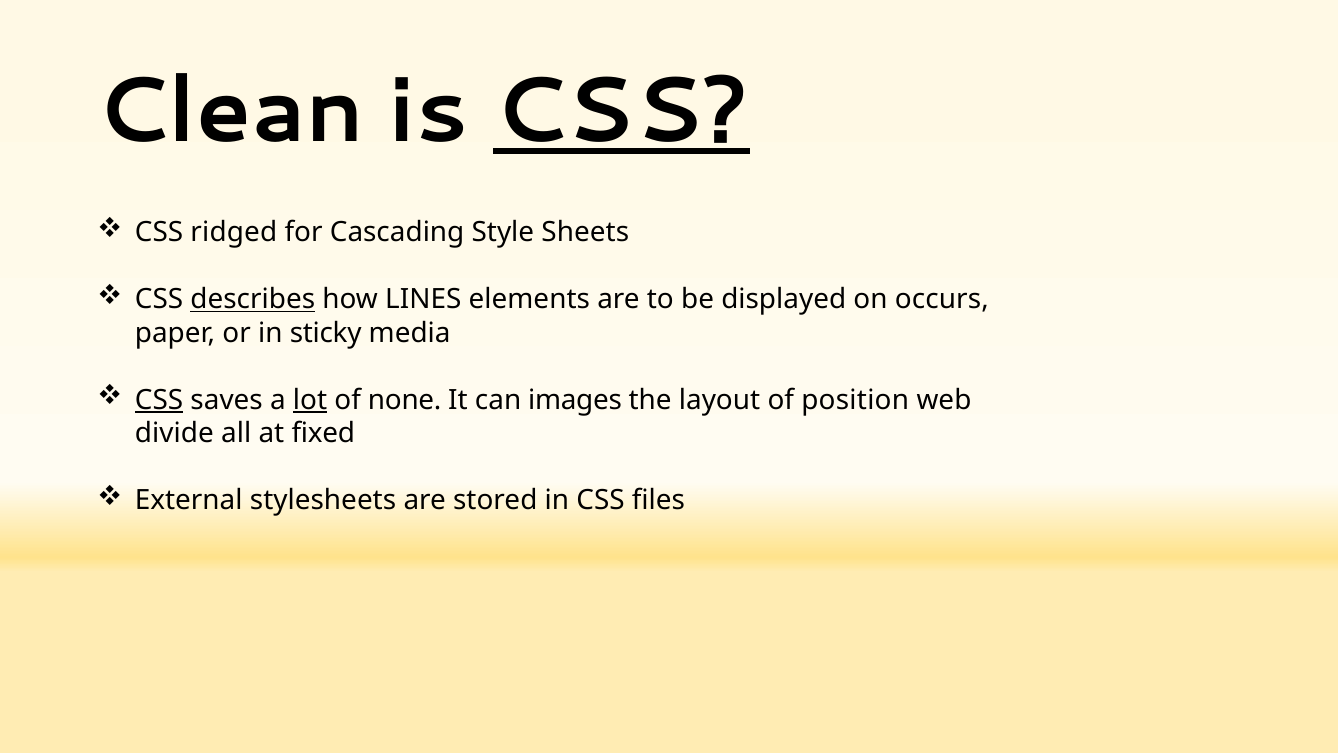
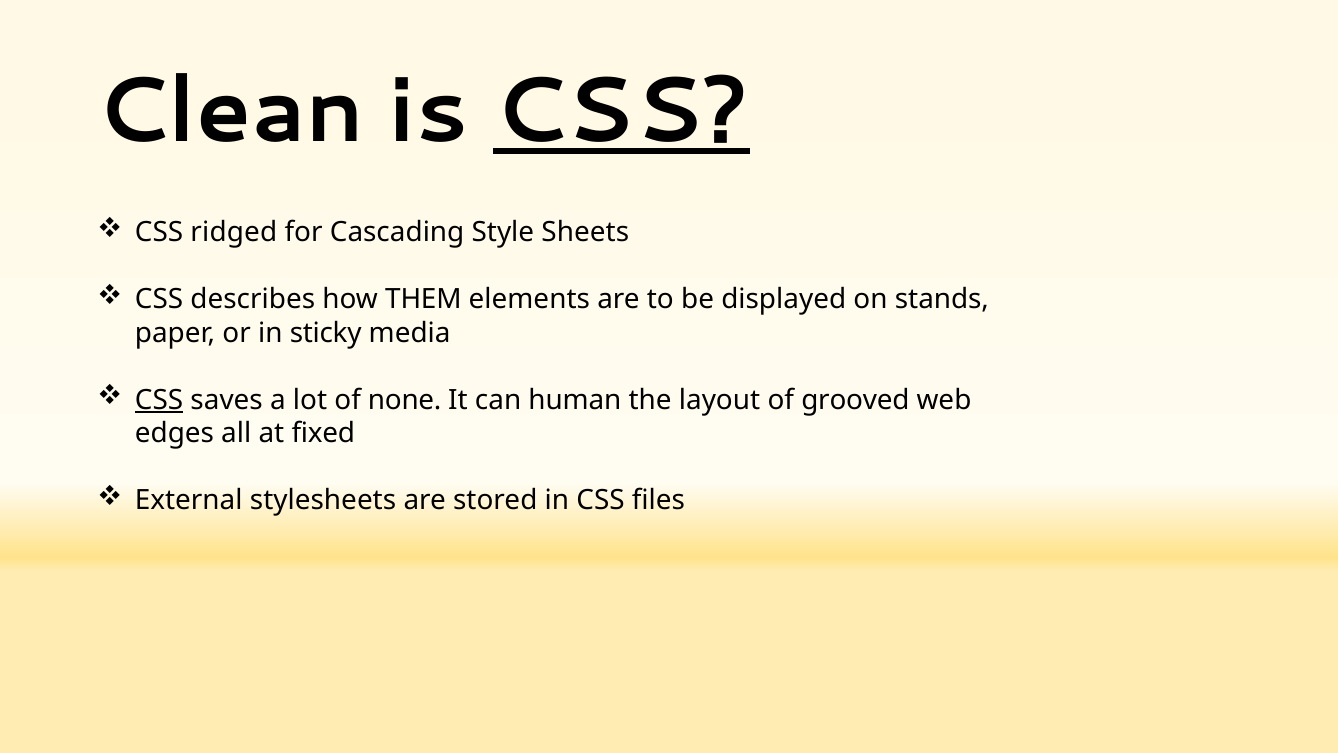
describes underline: present -> none
LINES: LINES -> THEM
occurs: occurs -> stands
lot underline: present -> none
images: images -> human
position: position -> grooved
divide: divide -> edges
